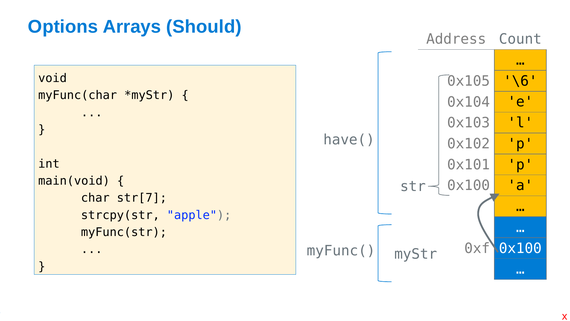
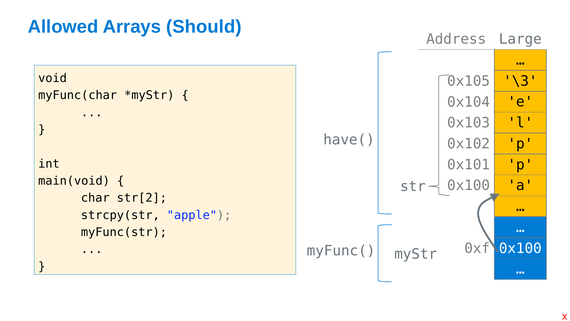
Options: Options -> Allowed
Count: Count -> Large
\6: \6 -> \3
str[7: str[7 -> str[2
